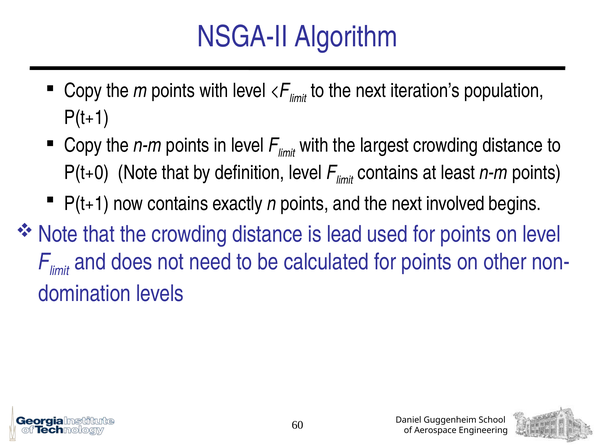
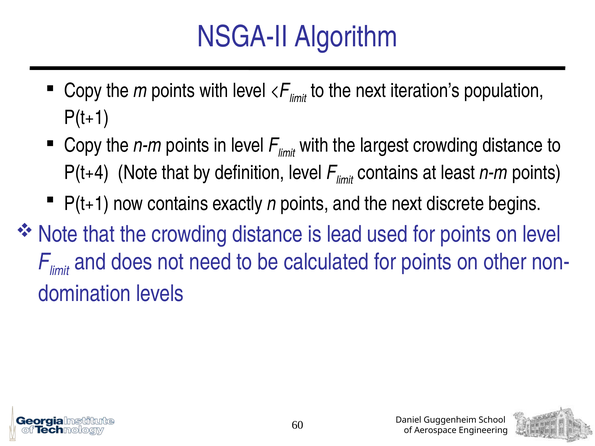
P(t+0: P(t+0 -> P(t+4
involved: involved -> discrete
